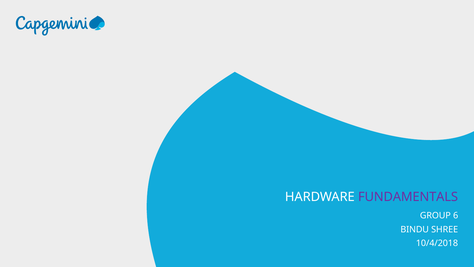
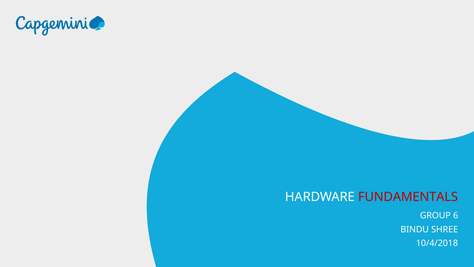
FUNDAMENTALS colour: purple -> red
